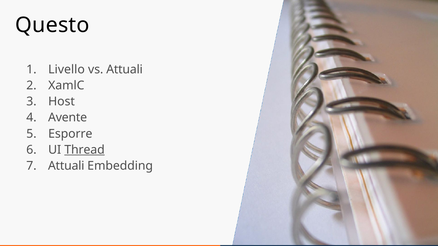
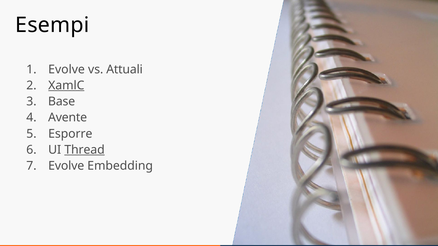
Questo: Questo -> Esempi
Livello at (67, 69): Livello -> Evolve
XamlC underline: none -> present
Host: Host -> Base
Attuali at (66, 166): Attuali -> Evolve
